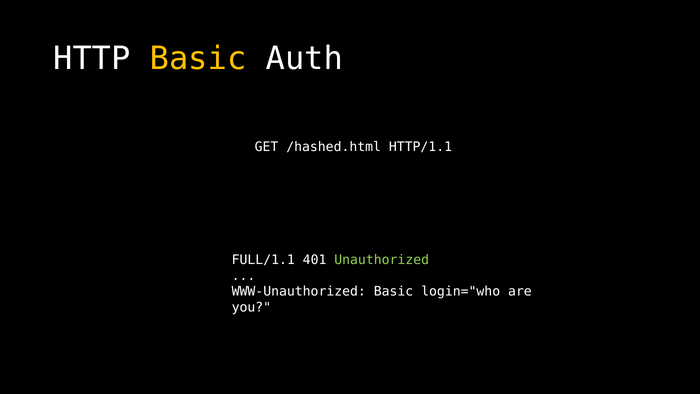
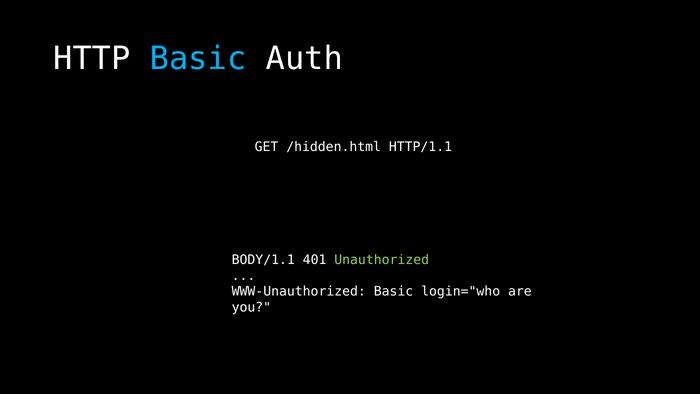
Basic at (198, 59) colour: yellow -> light blue
/hashed.html: /hashed.html -> /hidden.html
FULL/1.1: FULL/1.1 -> BODY/1.1
